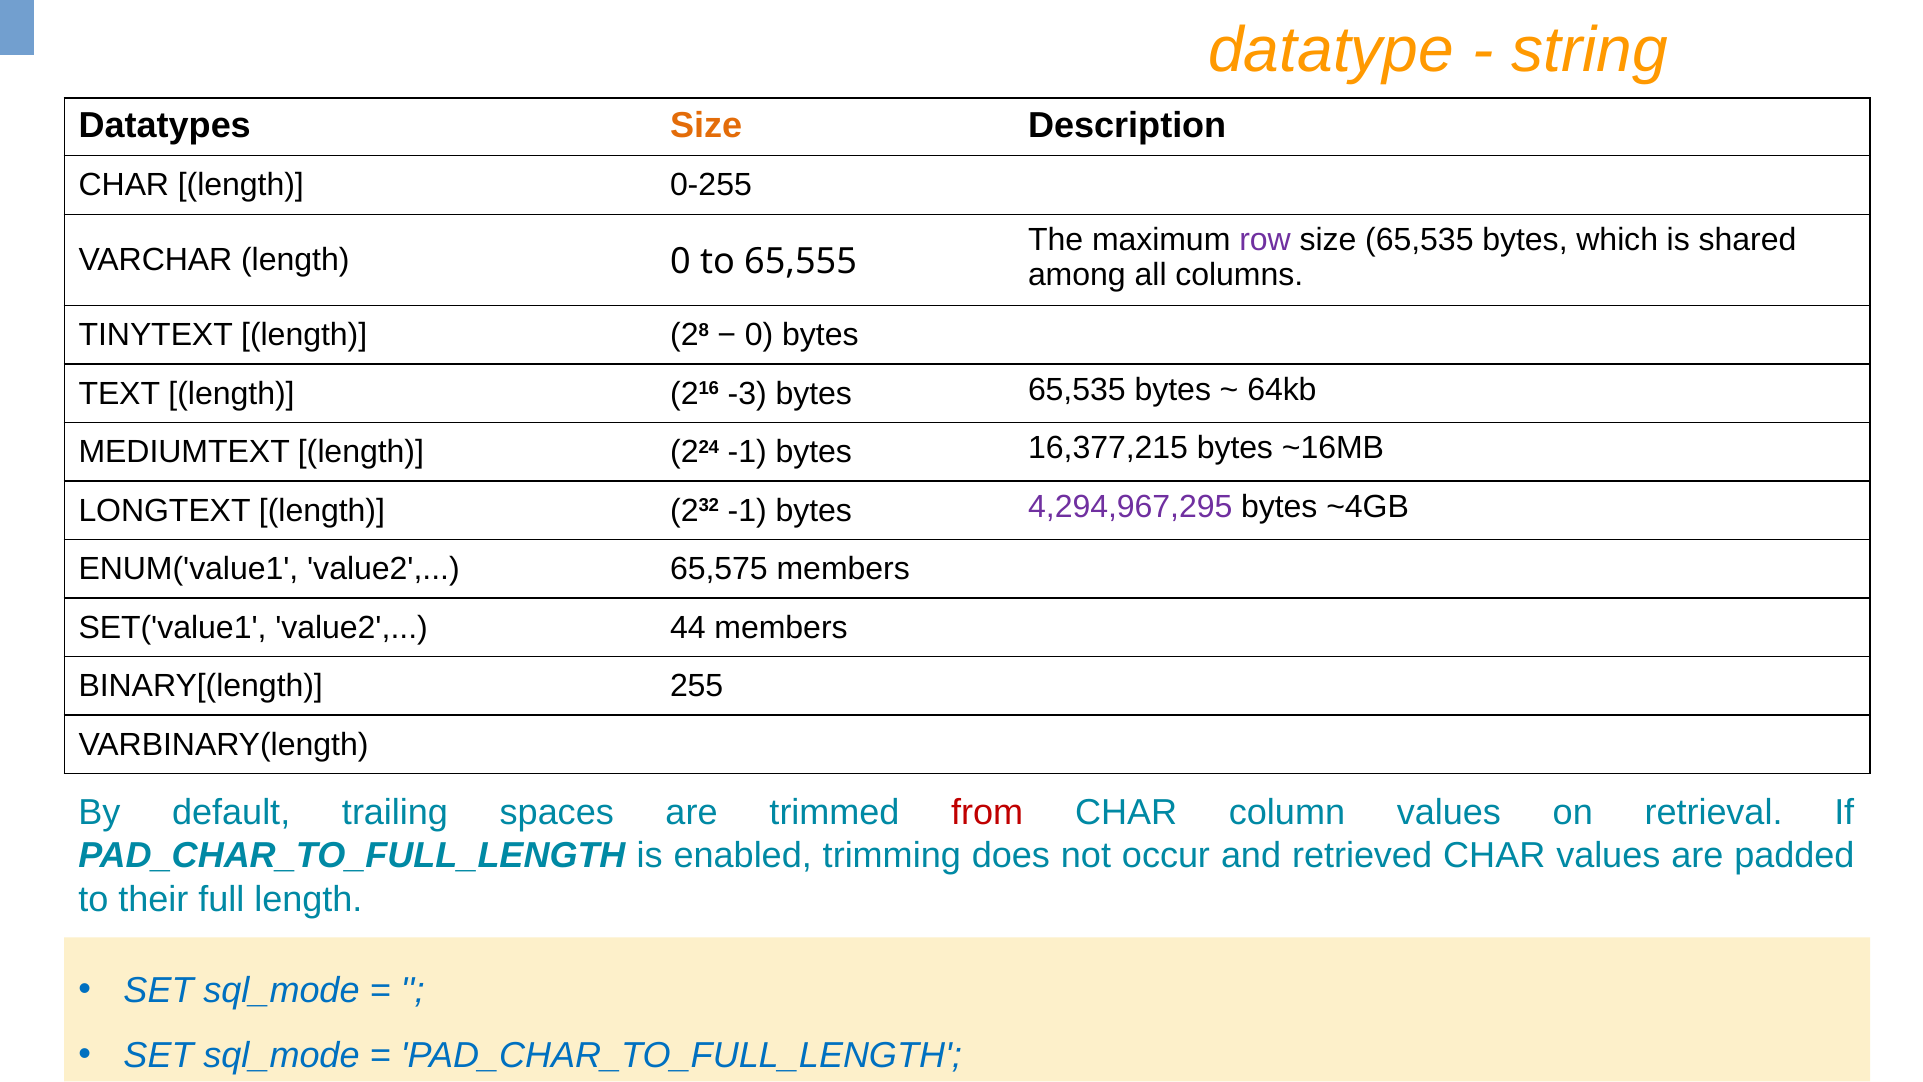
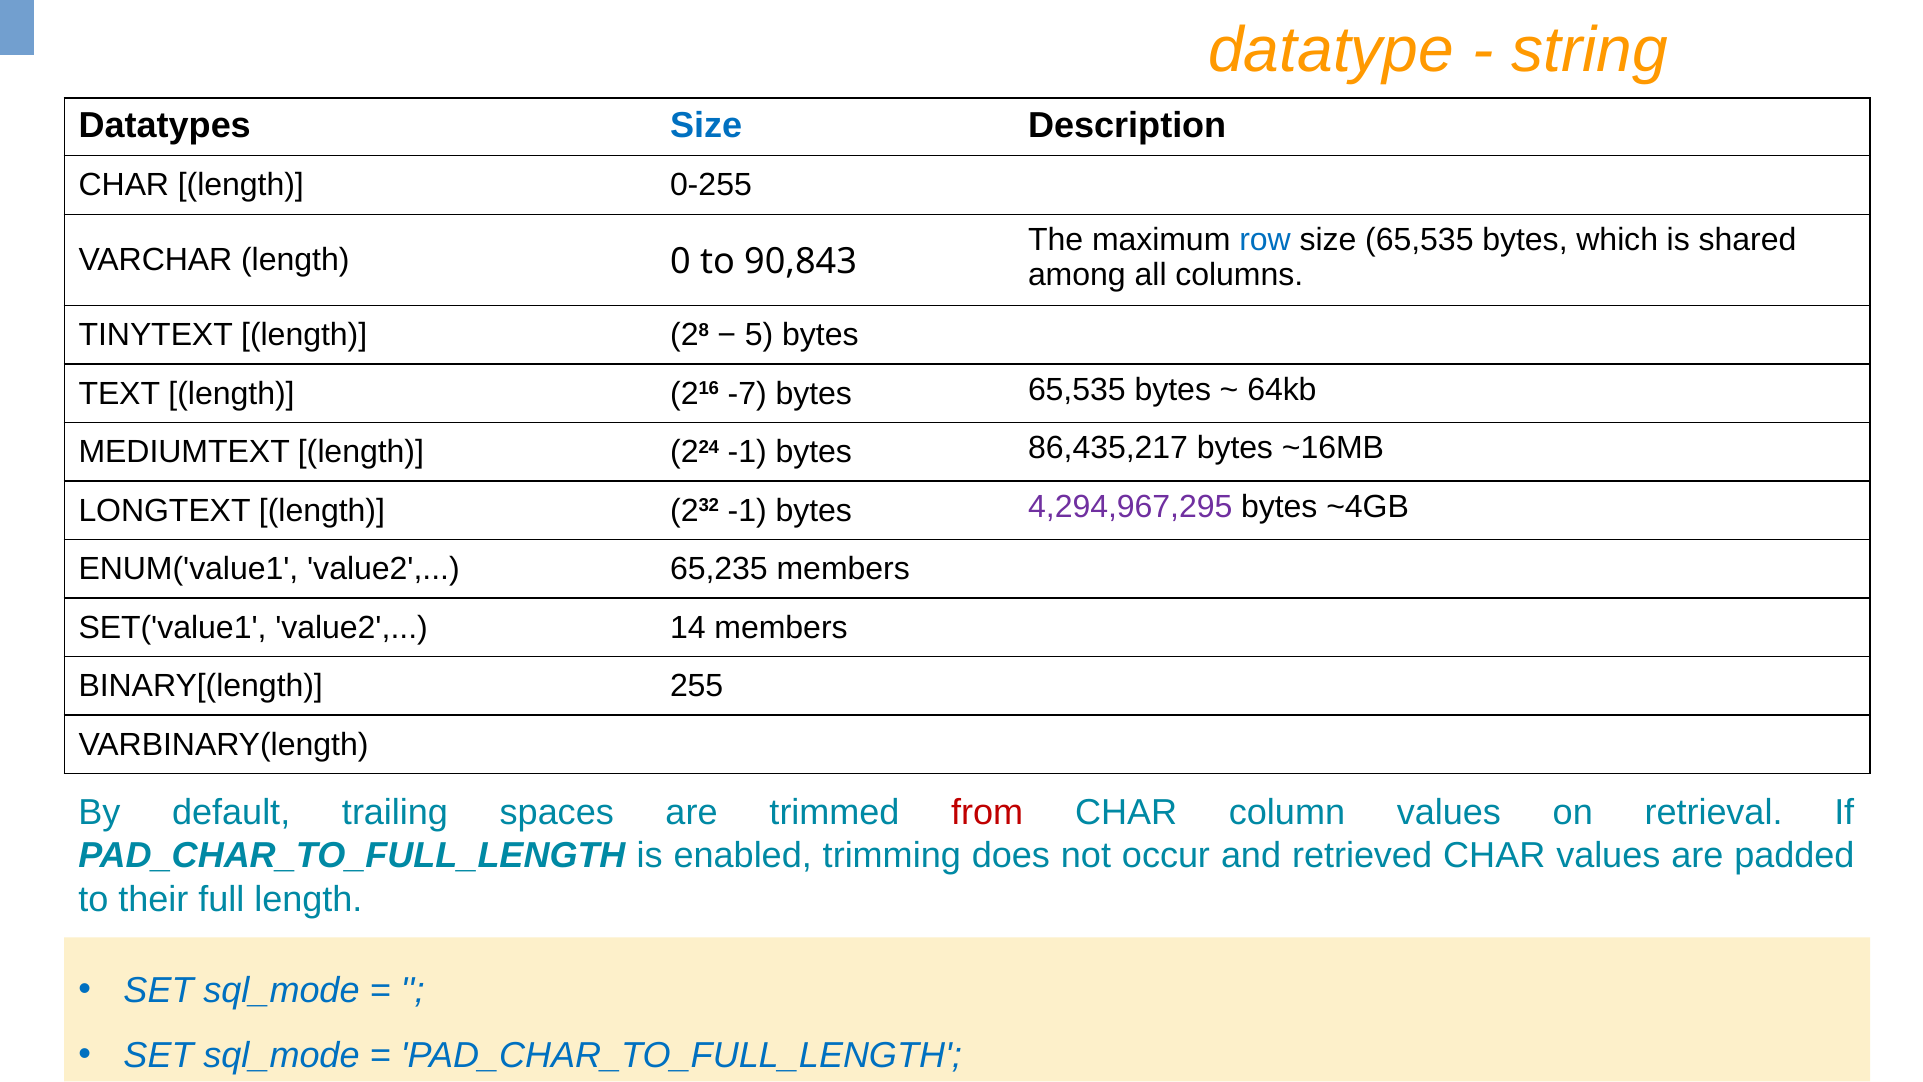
Size at (706, 126) colour: orange -> blue
row colour: purple -> blue
65,555: 65,555 -> 90,843
0 at (759, 335): 0 -> 5
-3: -3 -> -7
16,377,215: 16,377,215 -> 86,435,217
65,575: 65,575 -> 65,235
44: 44 -> 14
